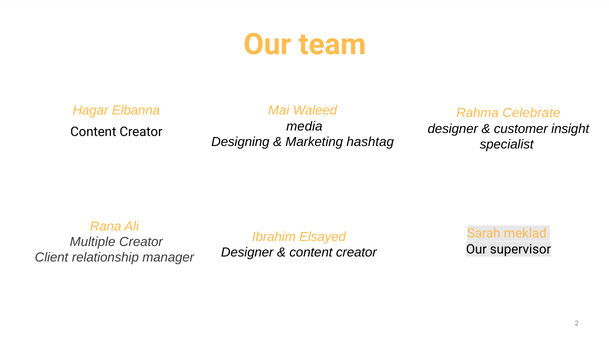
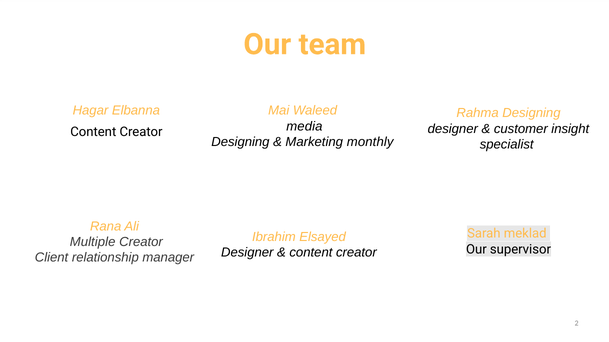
Rahma Celebrate: Celebrate -> Designing
hashtag: hashtag -> monthly
